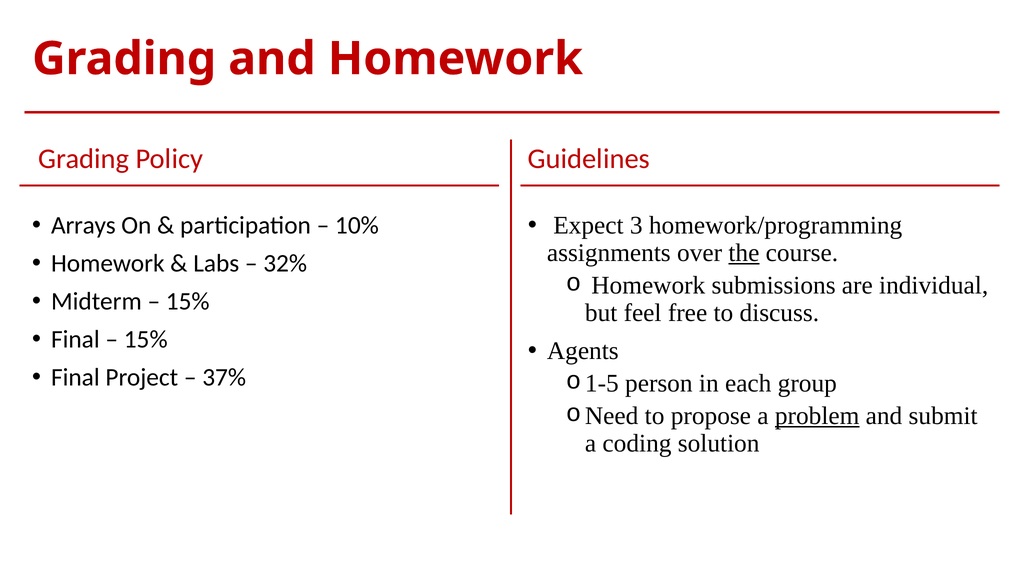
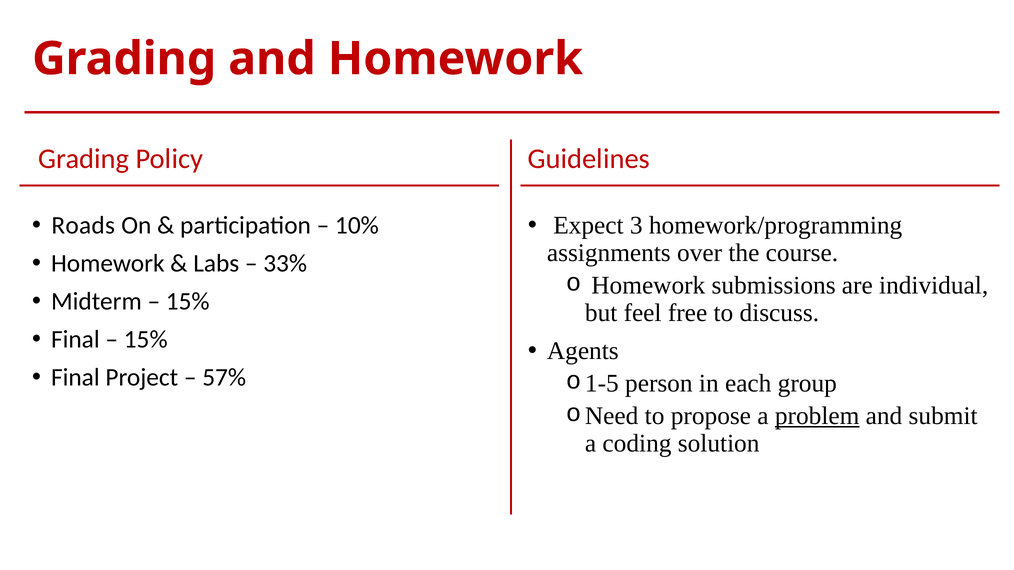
Arrays: Arrays -> Roads
the underline: present -> none
32%: 32% -> 33%
37%: 37% -> 57%
